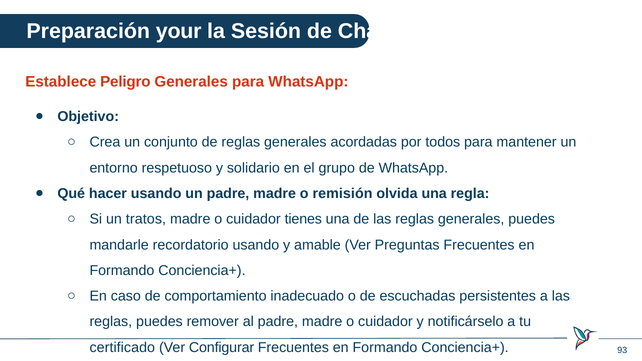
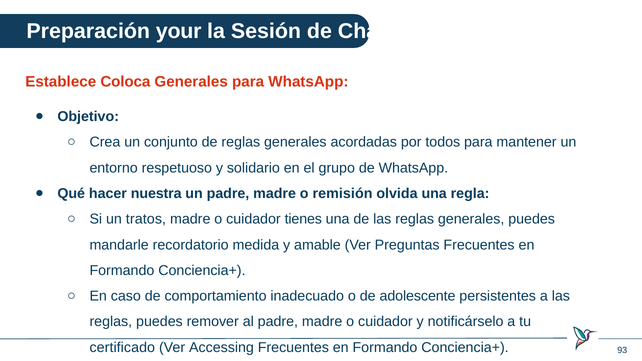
Peligro: Peligro -> Coloca
hacer usando: usando -> nuestra
recordatorio usando: usando -> medida
escuchadas: escuchadas -> adolescente
Configurar: Configurar -> Accessing
